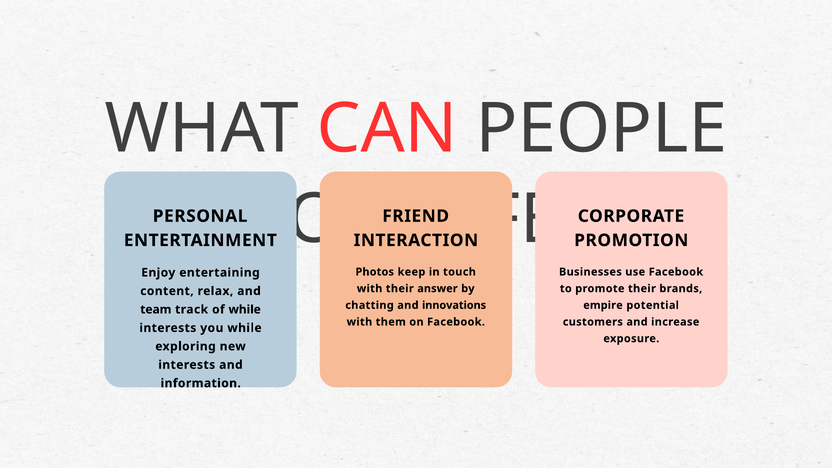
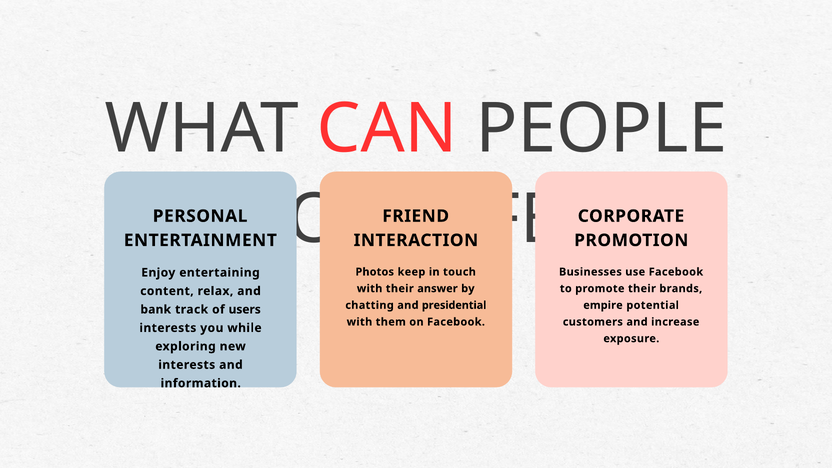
innovations: innovations -> presidential
team: team -> bank
of while: while -> users
